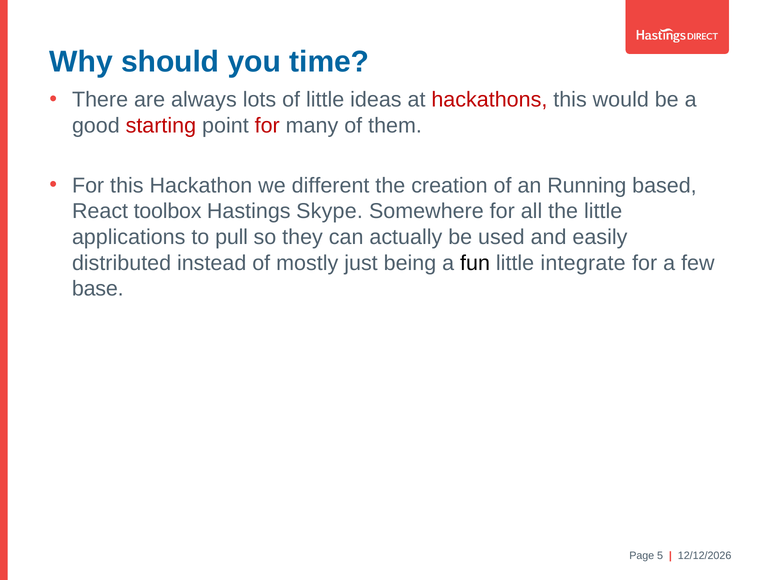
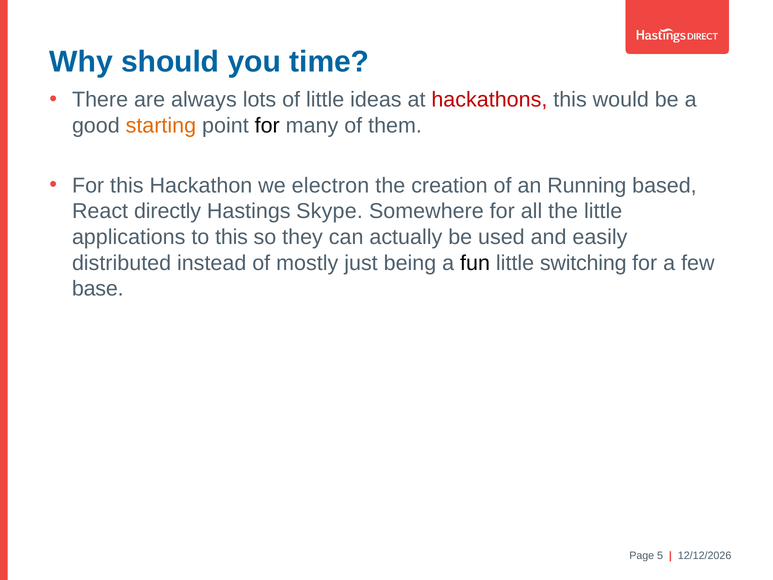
starting colour: red -> orange
for at (267, 125) colour: red -> black
different: different -> electron
toolbox: toolbox -> directly
to pull: pull -> this
integrate: integrate -> switching
